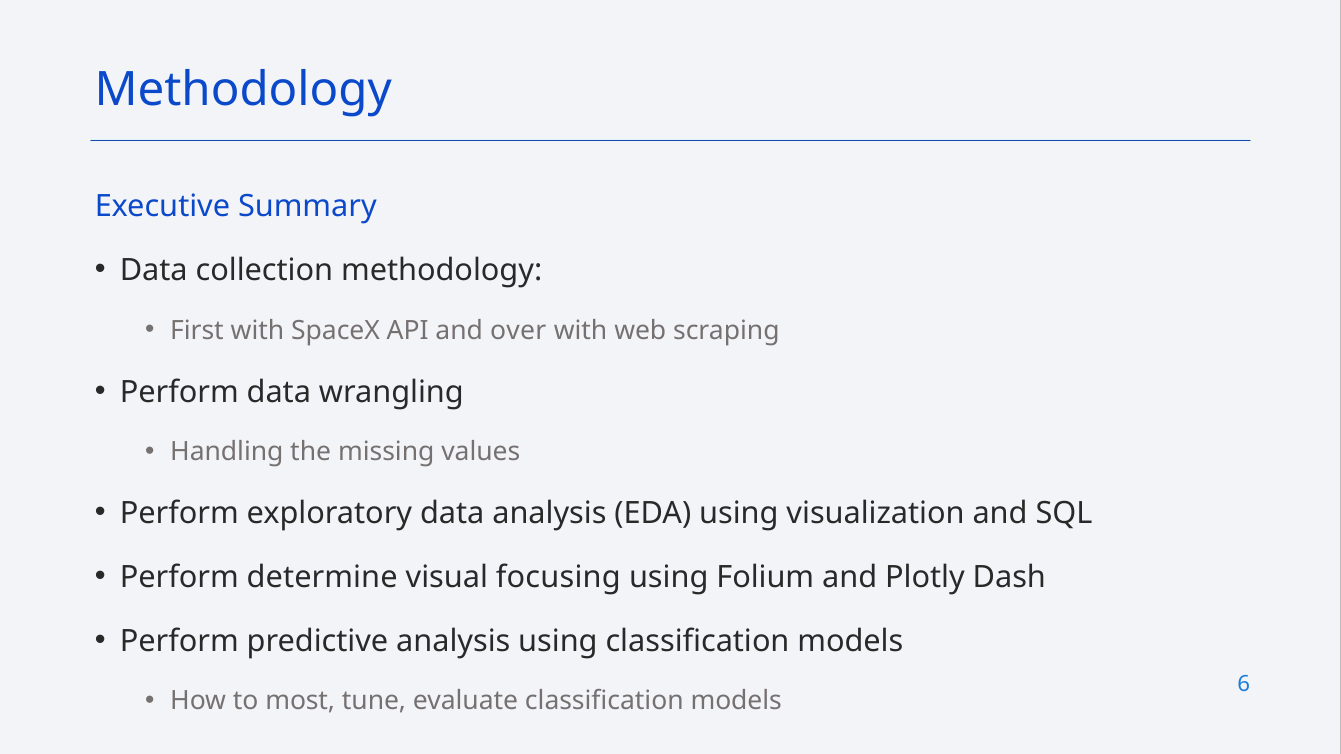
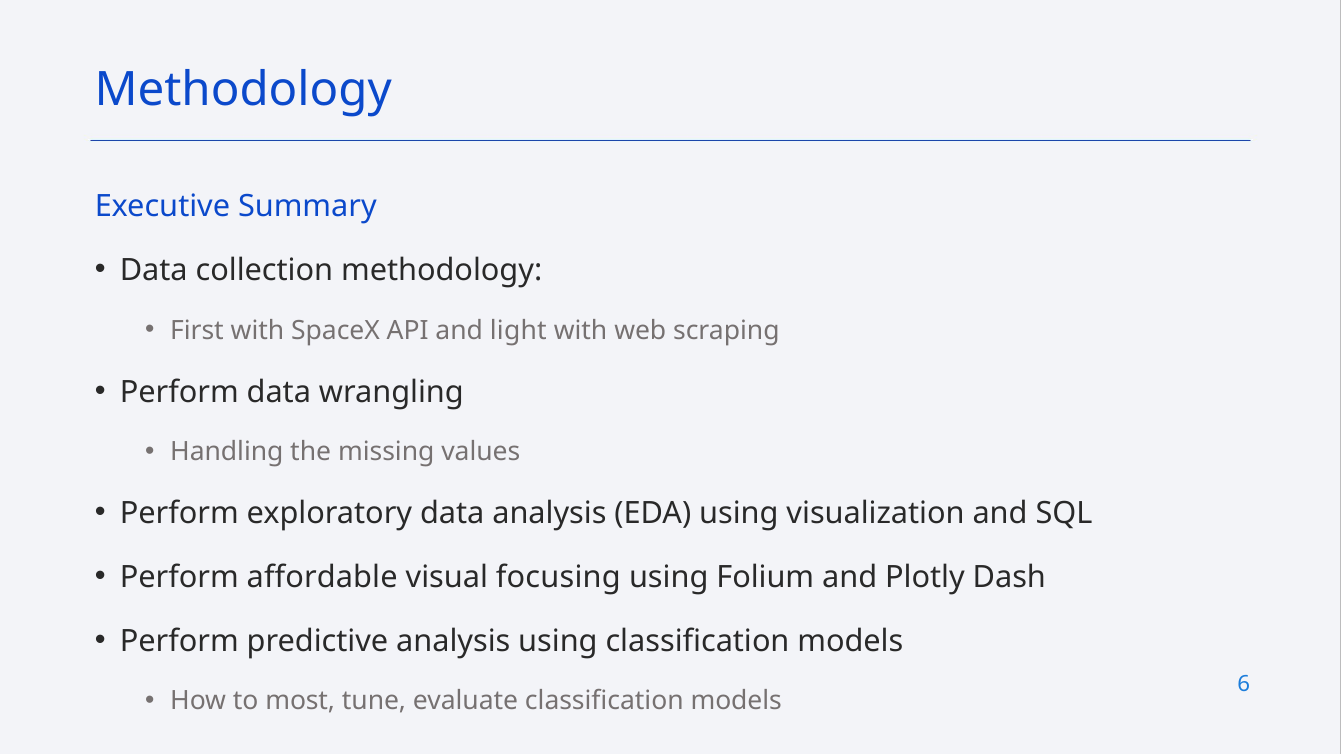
over: over -> light
determine: determine -> affordable
